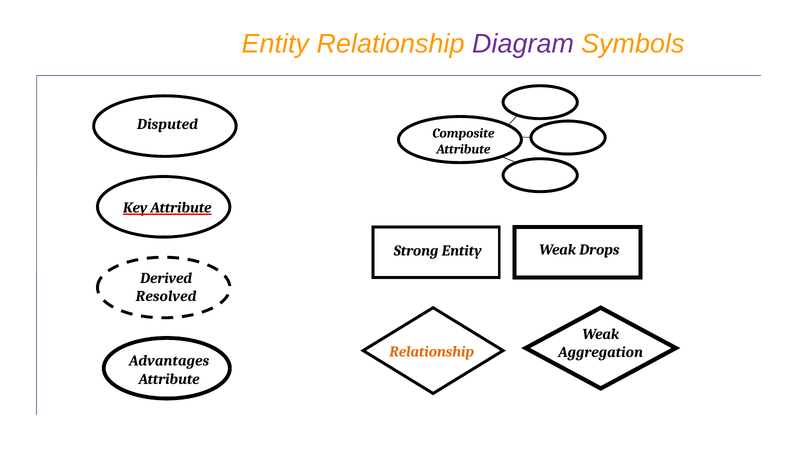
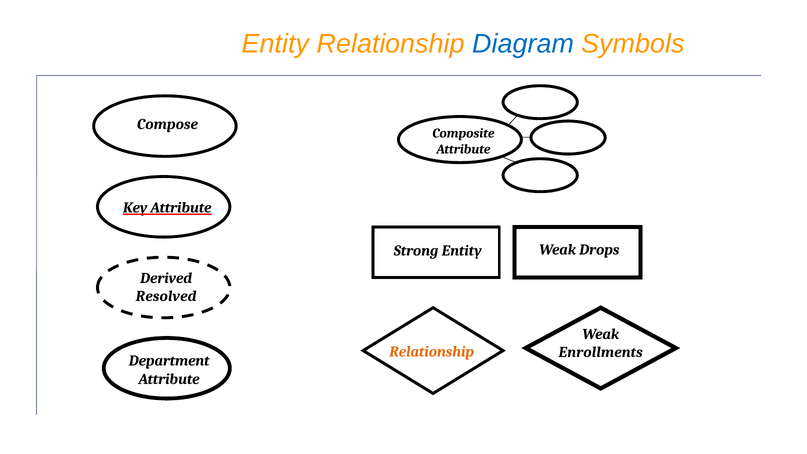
Diagram colour: purple -> blue
Disputed: Disputed -> Compose
Aggregation: Aggregation -> Enrollments
Advantages: Advantages -> Department
